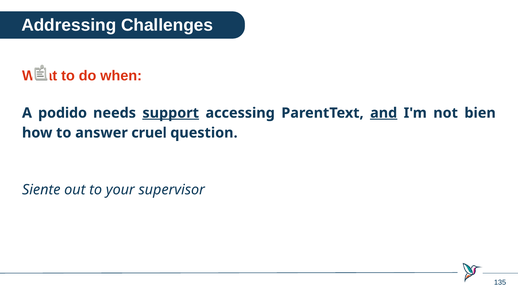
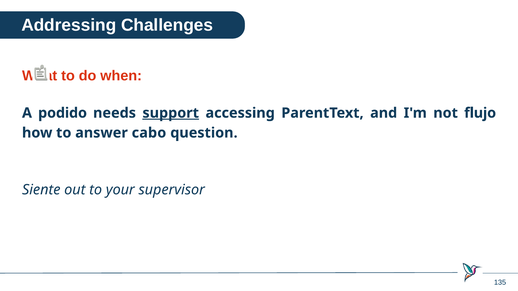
and underline: present -> none
bien: bien -> flujo
cruel: cruel -> cabo
